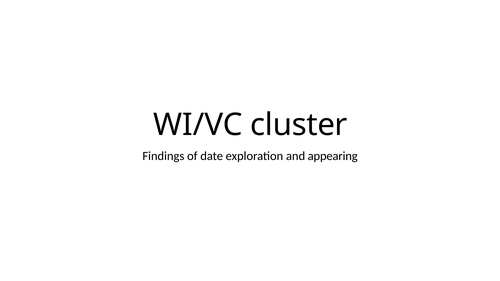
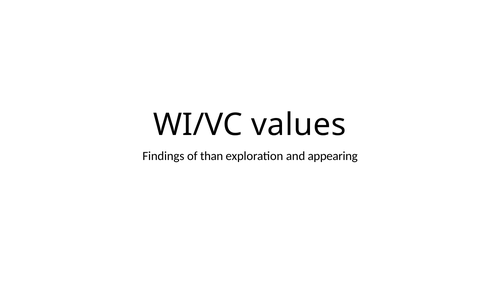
cluster: cluster -> values
date: date -> than
